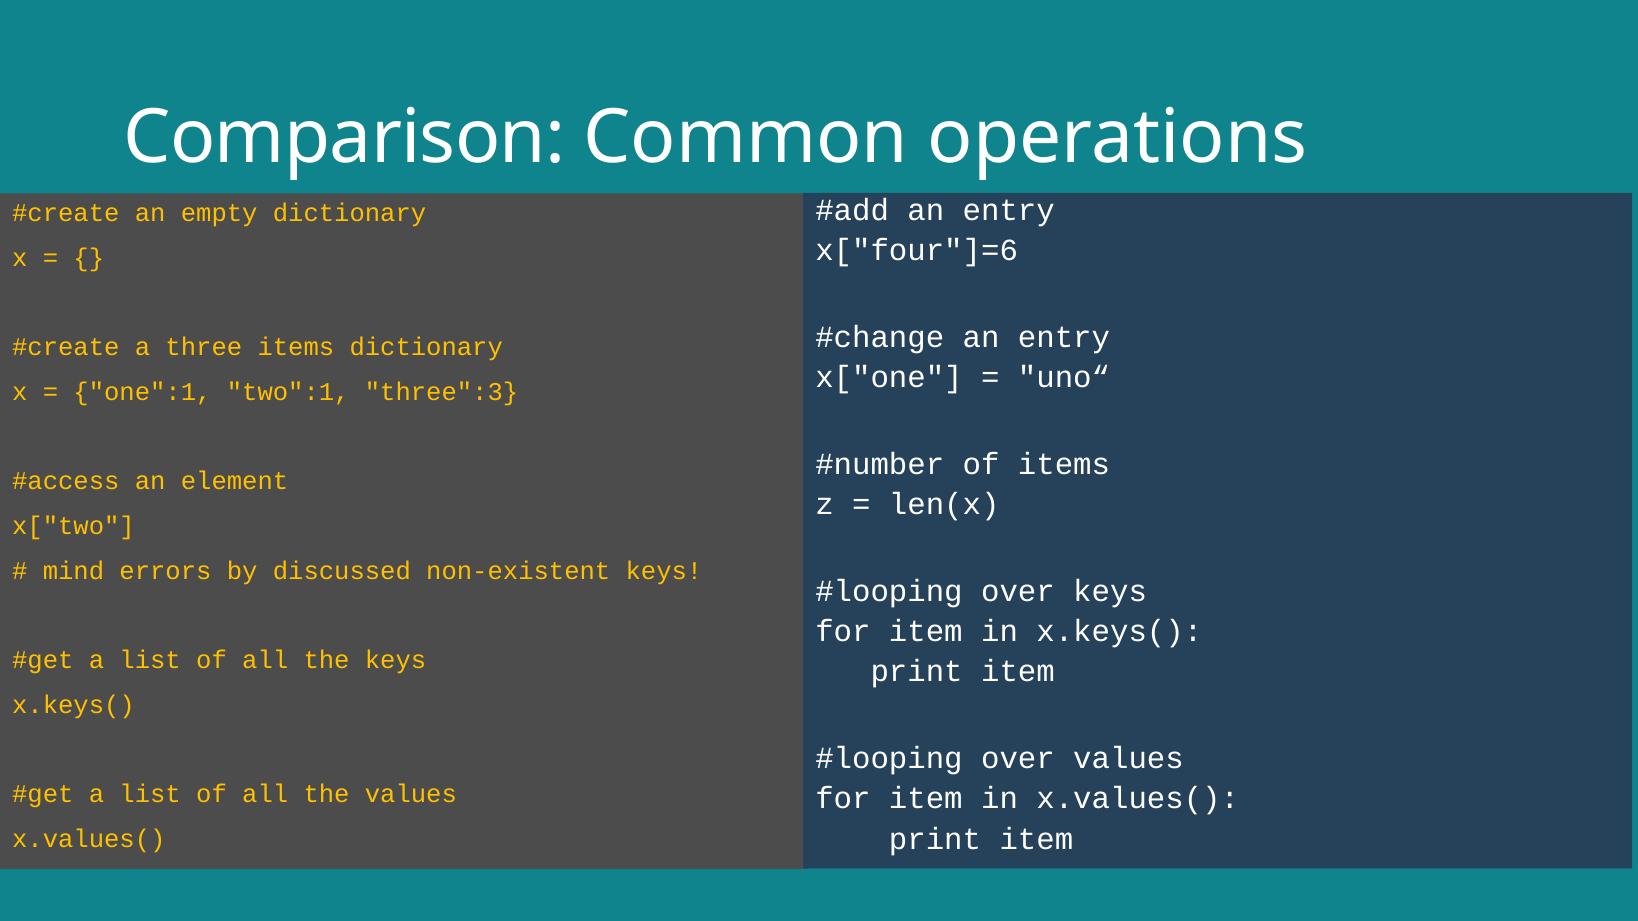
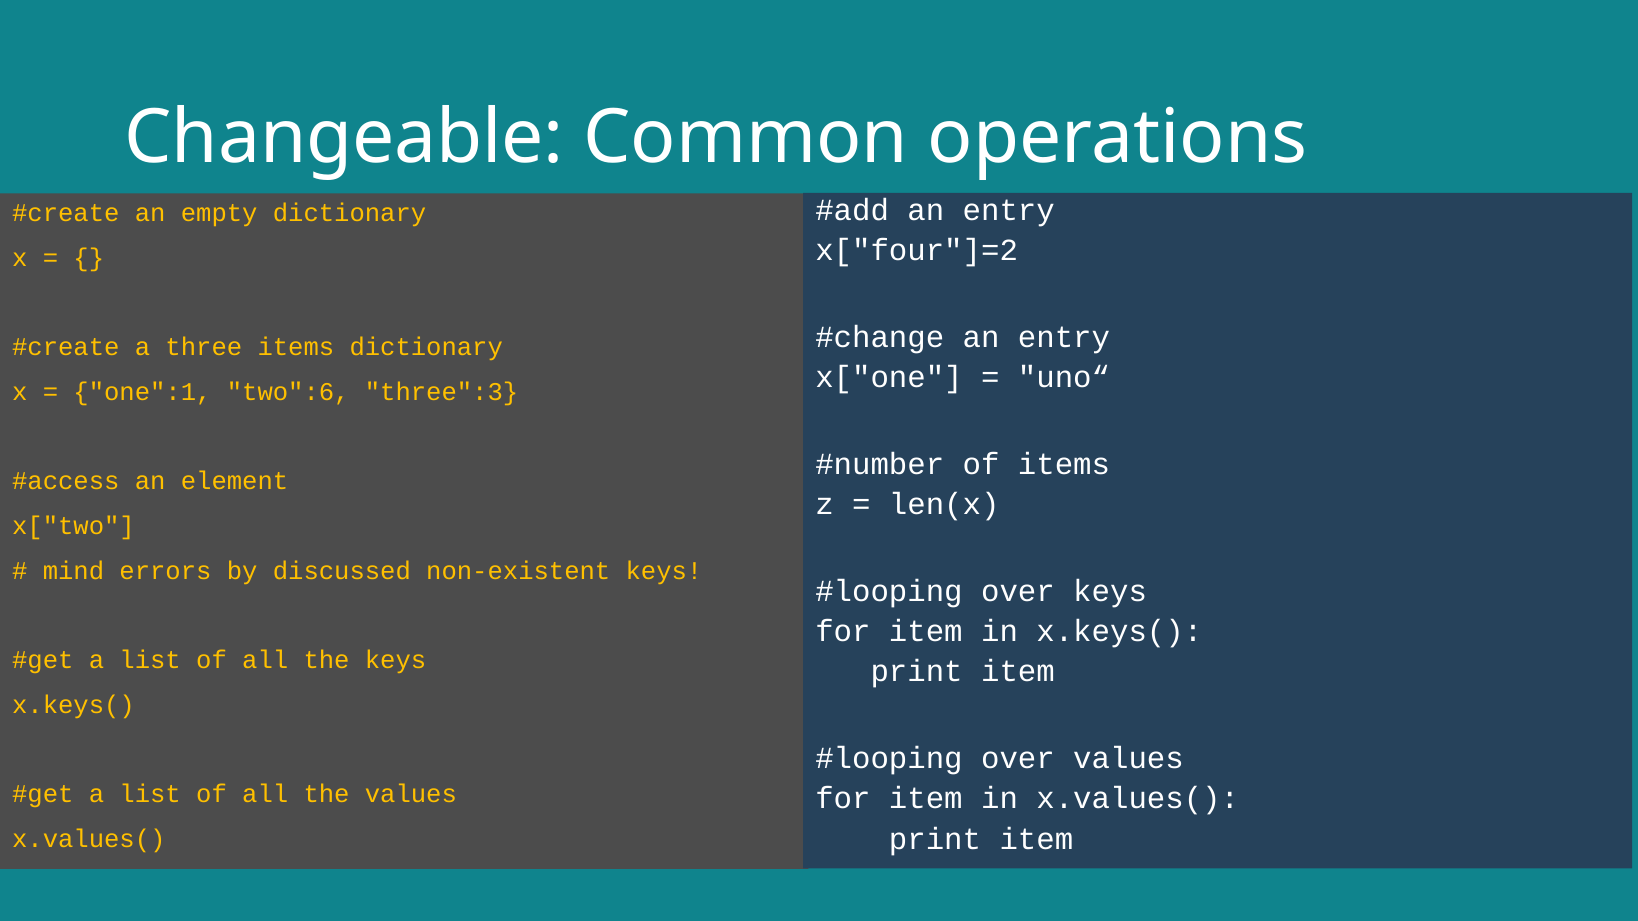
Comparison: Comparison -> Changeable
x["four"]=6: x["four"]=6 -> x["four"]=2
two":1: two":1 -> two":6
